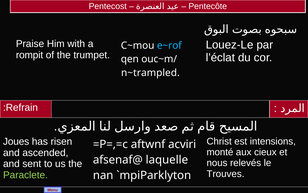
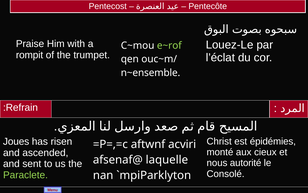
e~rof colour: light blue -> light green
n~trampled: n~trampled -> n~ensemble
intensions: intensions -> épidémies
relevés: relevés -> autorité
Trouves: Trouves -> Consolé
